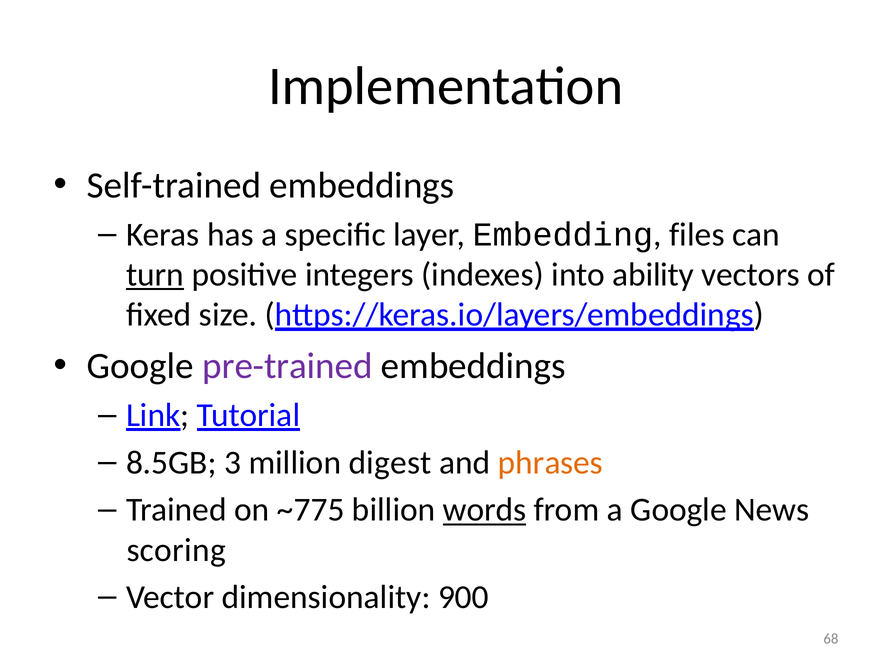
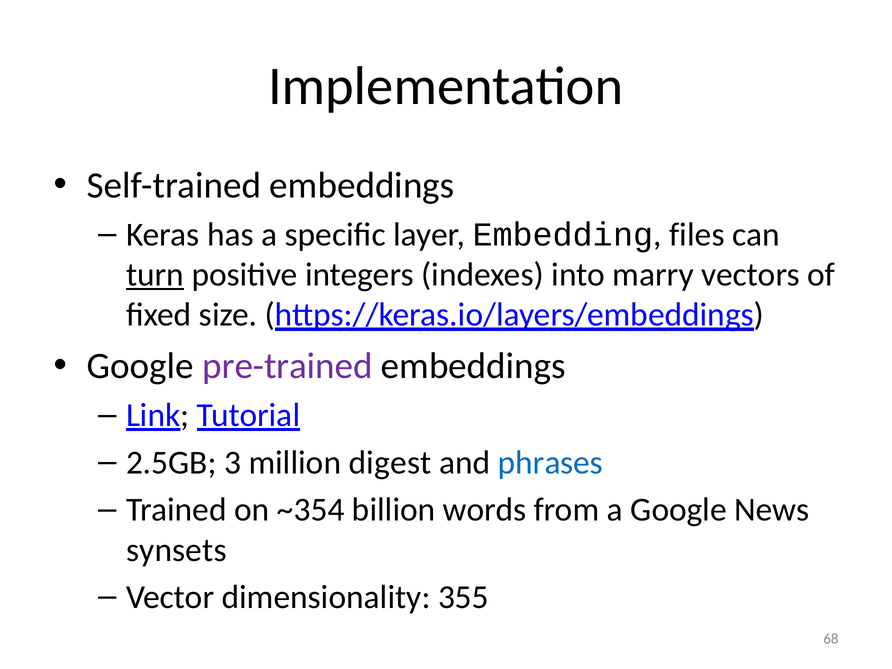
ability: ability -> marry
8.5GB: 8.5GB -> 2.5GB
phrases colour: orange -> blue
~775: ~775 -> ~354
words underline: present -> none
scoring: scoring -> synsets
900: 900 -> 355
